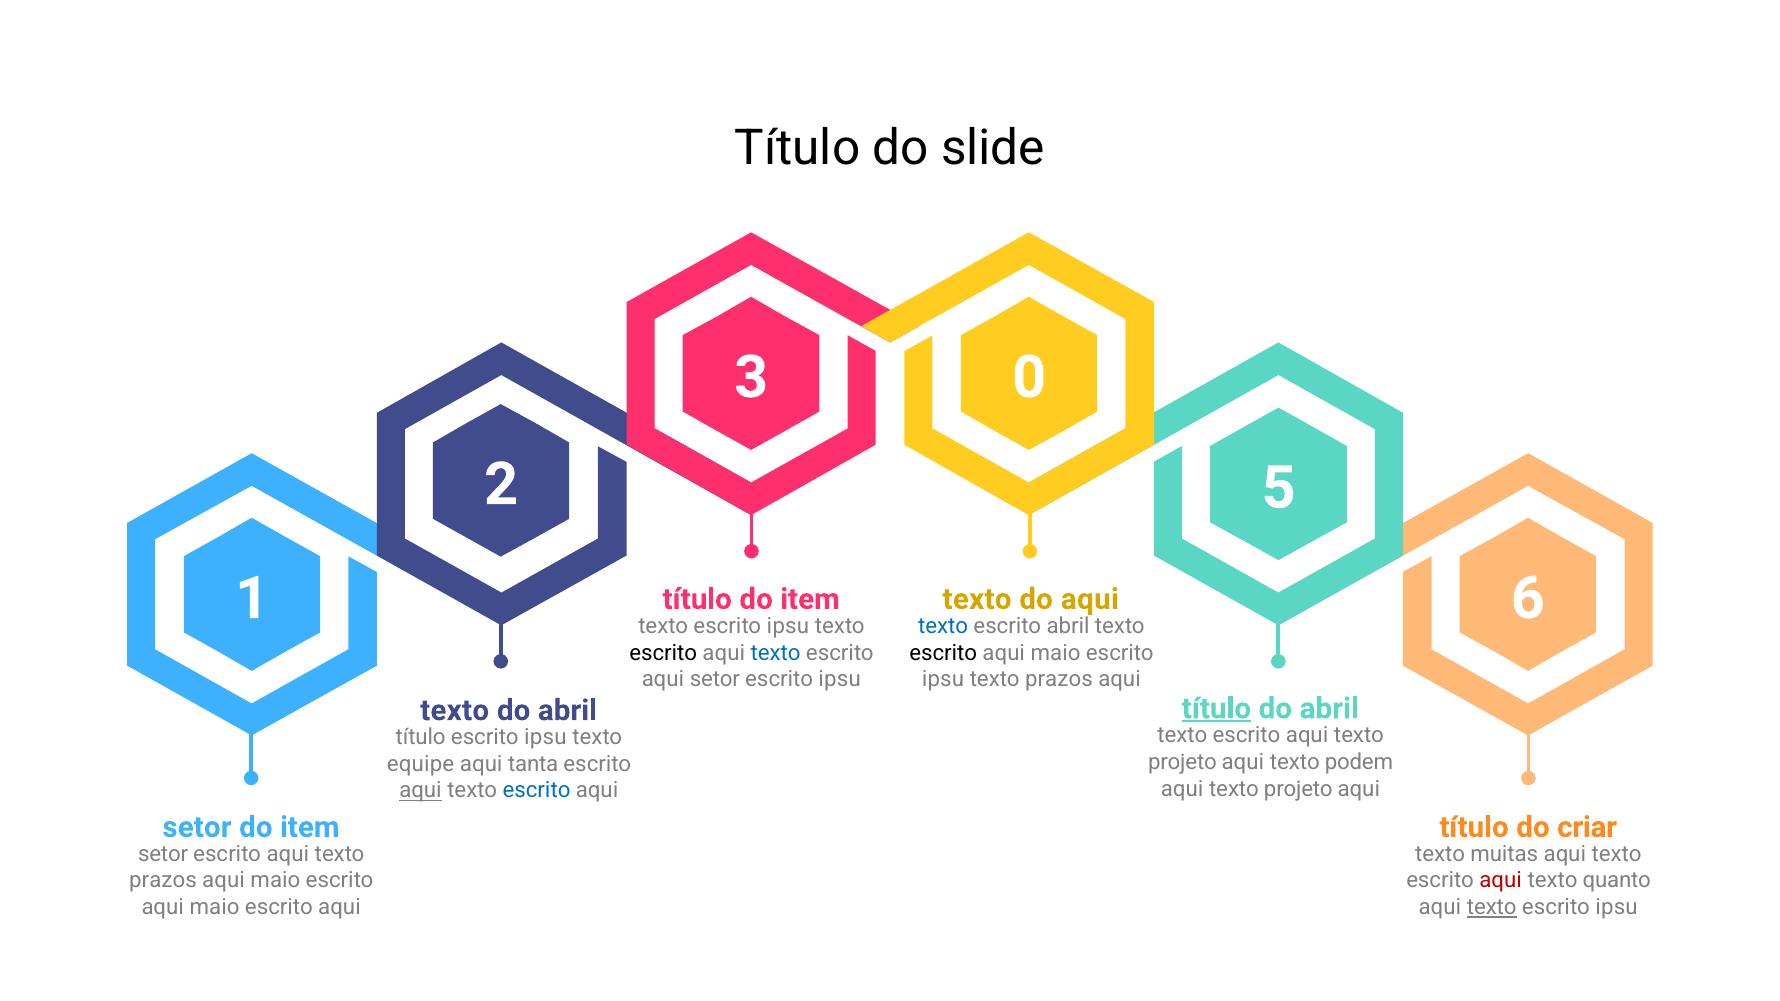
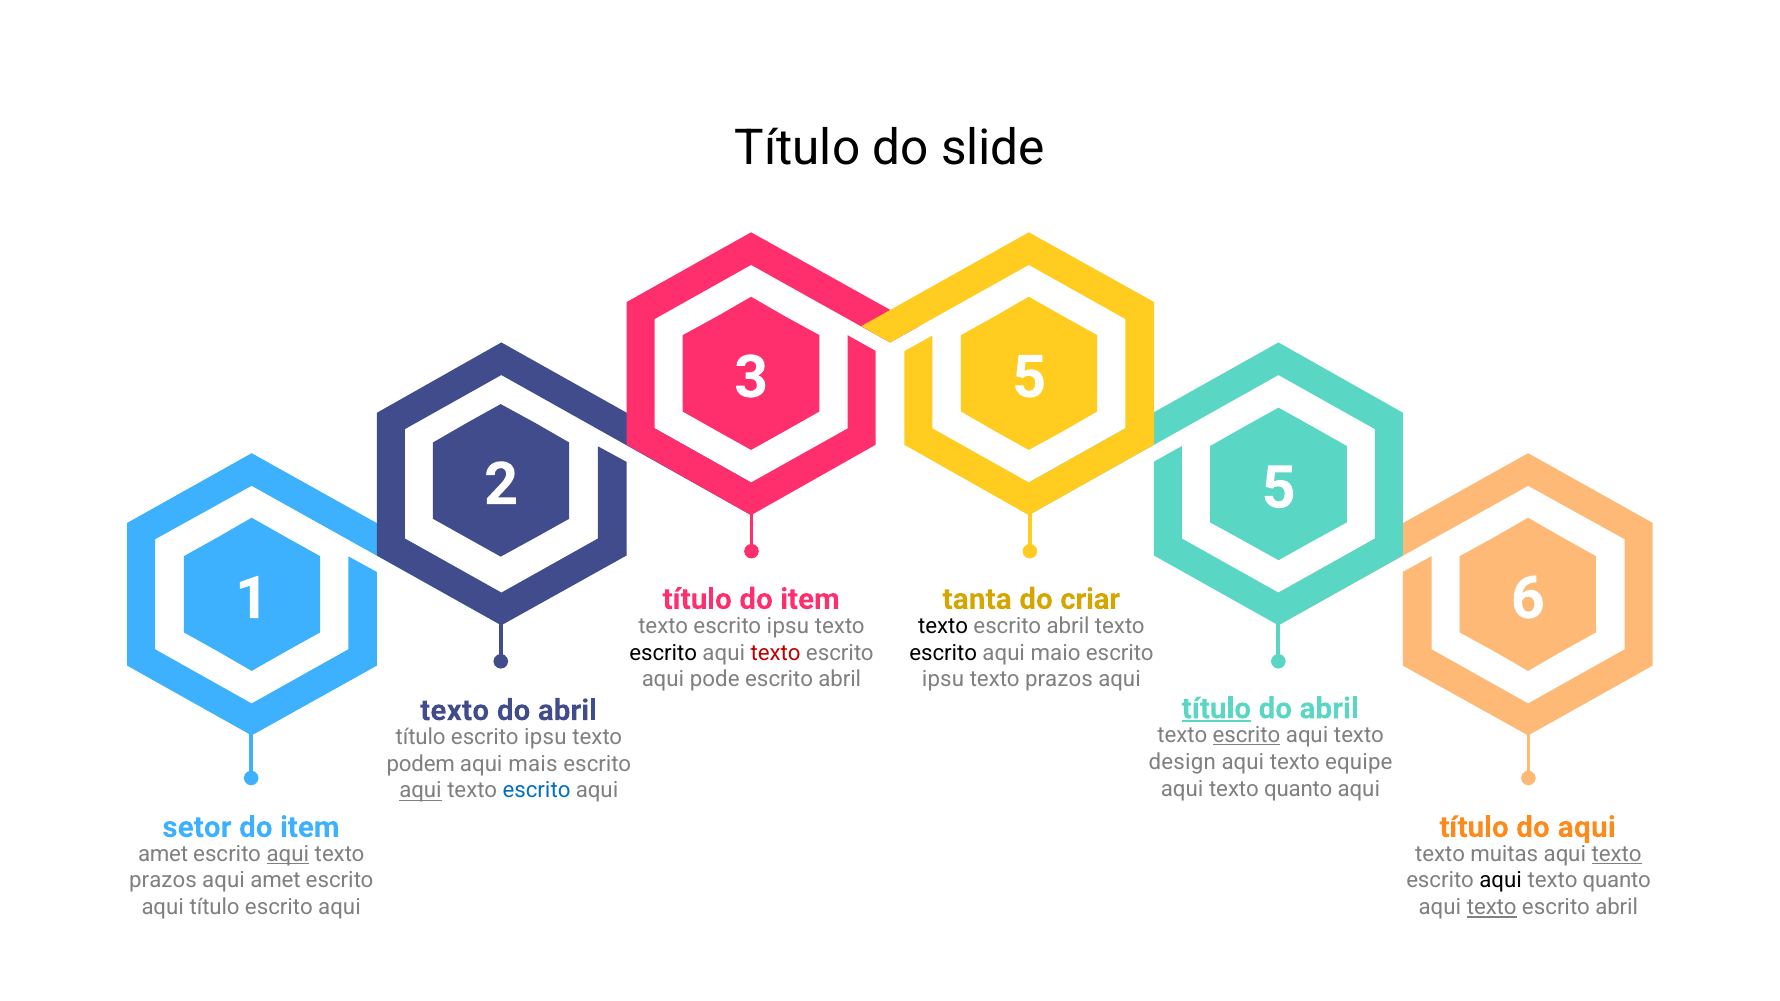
0 at (1029, 378): 0 -> 5
texto at (977, 599): texto -> tanta
do aqui: aqui -> criar
texto at (943, 626) colour: blue -> black
texto at (776, 653) colour: blue -> red
setor at (715, 680): setor -> pode
ipsu at (840, 680): ipsu -> abril
escrito at (1246, 735) underline: none -> present
projeto at (1182, 762): projeto -> design
podem: podem -> equipe
equipe: equipe -> podem
tanta: tanta -> mais
projeto at (1298, 789): projeto -> quanto
do criar: criar -> aqui
setor at (163, 854): setor -> amet
aqui at (288, 854) underline: none -> present
texto at (1617, 854) underline: none -> present
maio at (275, 881): maio -> amet
aqui at (1501, 881) colour: red -> black
maio at (215, 908): maio -> título
ipsu at (1617, 908): ipsu -> abril
